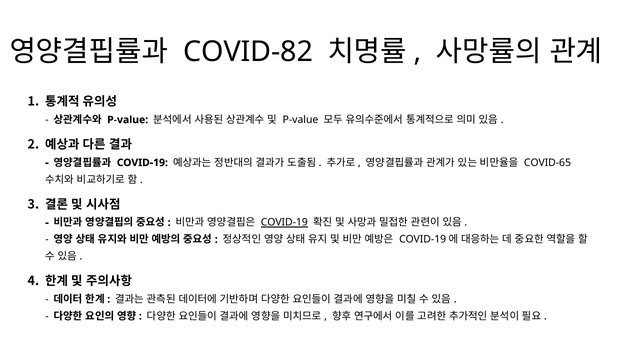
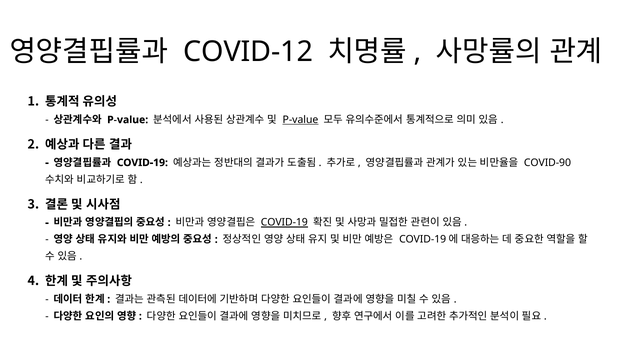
COVID-82: COVID-82 -> COVID-12
P-value at (300, 120) underline: none -> present
COVID-65: COVID-65 -> COVID-90
